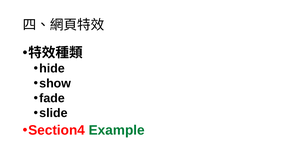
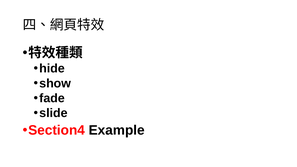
Example colour: green -> black
